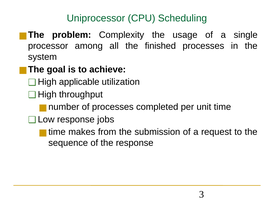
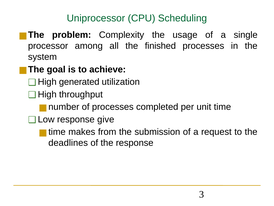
applicable: applicable -> generated
jobs: jobs -> give
sequence: sequence -> deadlines
